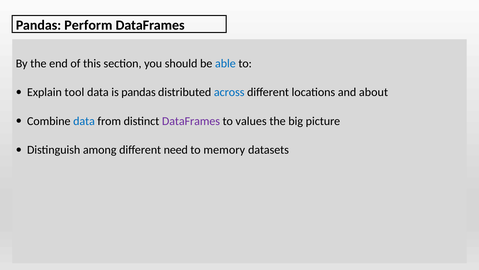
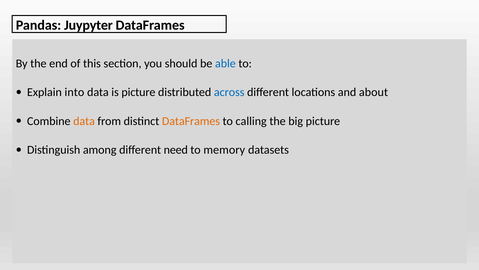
Perform: Perform -> Juypyter
tool: tool -> into
is pandas: pandas -> picture
data at (84, 121) colour: blue -> orange
DataFrames at (191, 121) colour: purple -> orange
values: values -> calling
